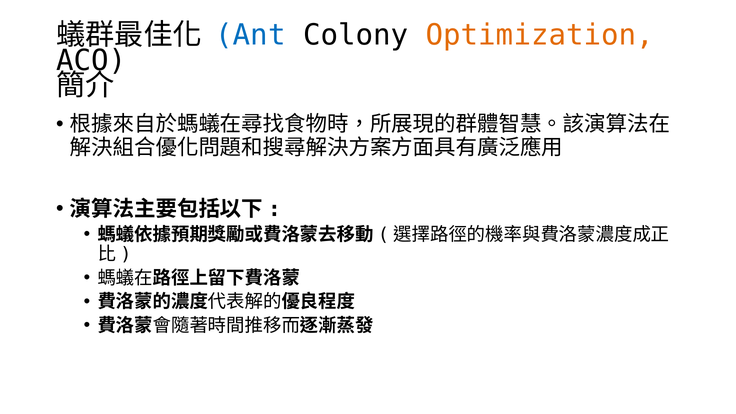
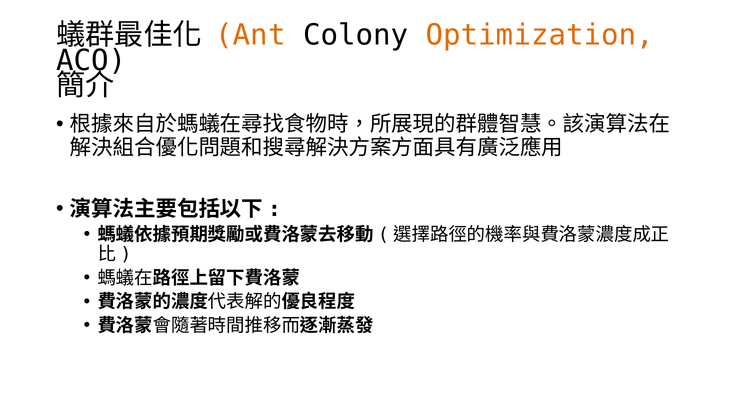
Ant colour: blue -> orange
